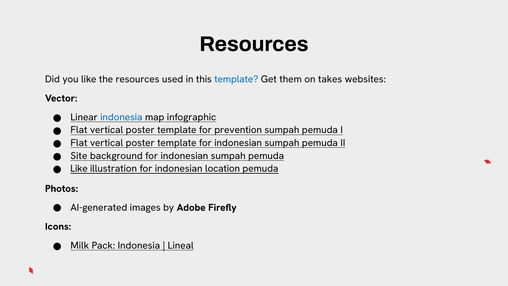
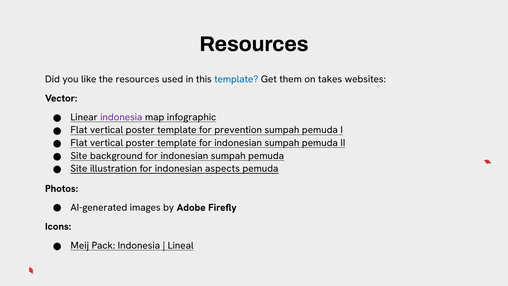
indonesia at (121, 117) colour: blue -> purple
Like at (79, 169): Like -> Site
location: location -> aspects
Milk: Milk -> Meij
